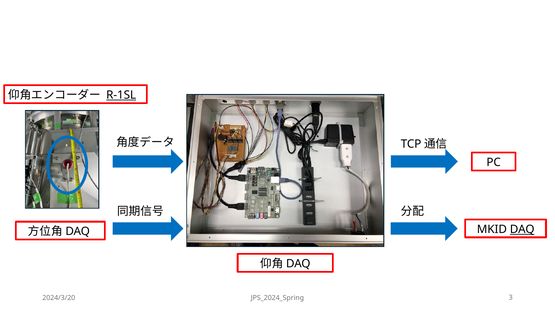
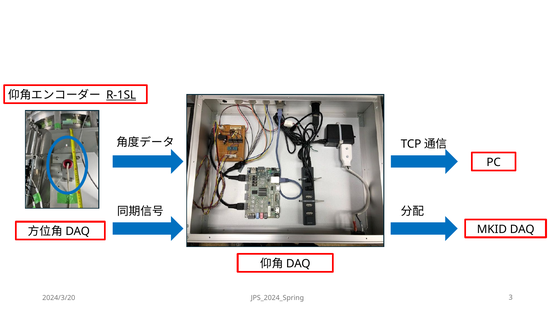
DAQ at (522, 229) underline: present -> none
